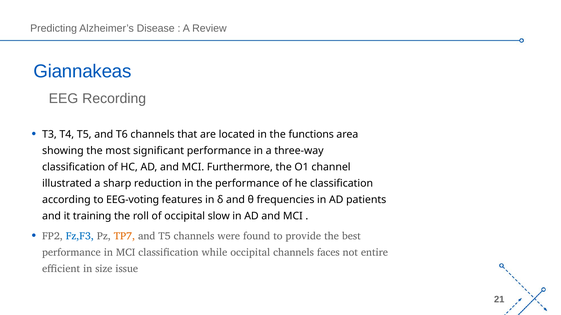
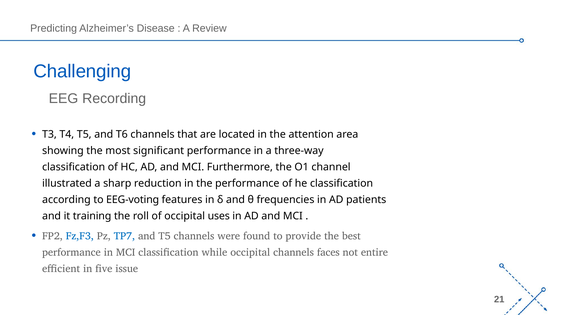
Giannakeas: Giannakeas -> Challenging
functions: functions -> attention
slow: slow -> uses
TP7 colour: orange -> blue
size: size -> five
